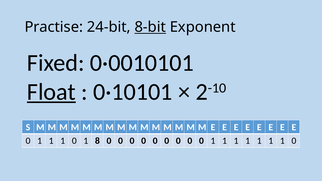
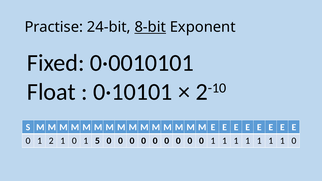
Float underline: present -> none
1 at (51, 141): 1 -> 2
8: 8 -> 5
